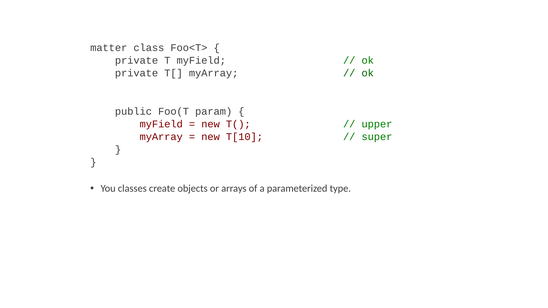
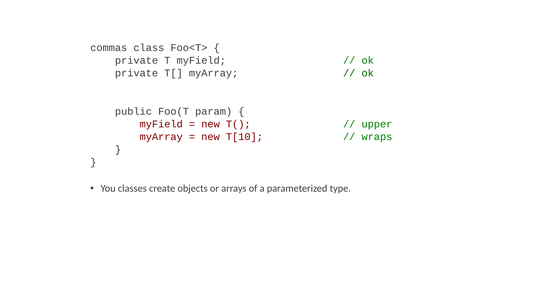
matter: matter -> commas
super: super -> wraps
